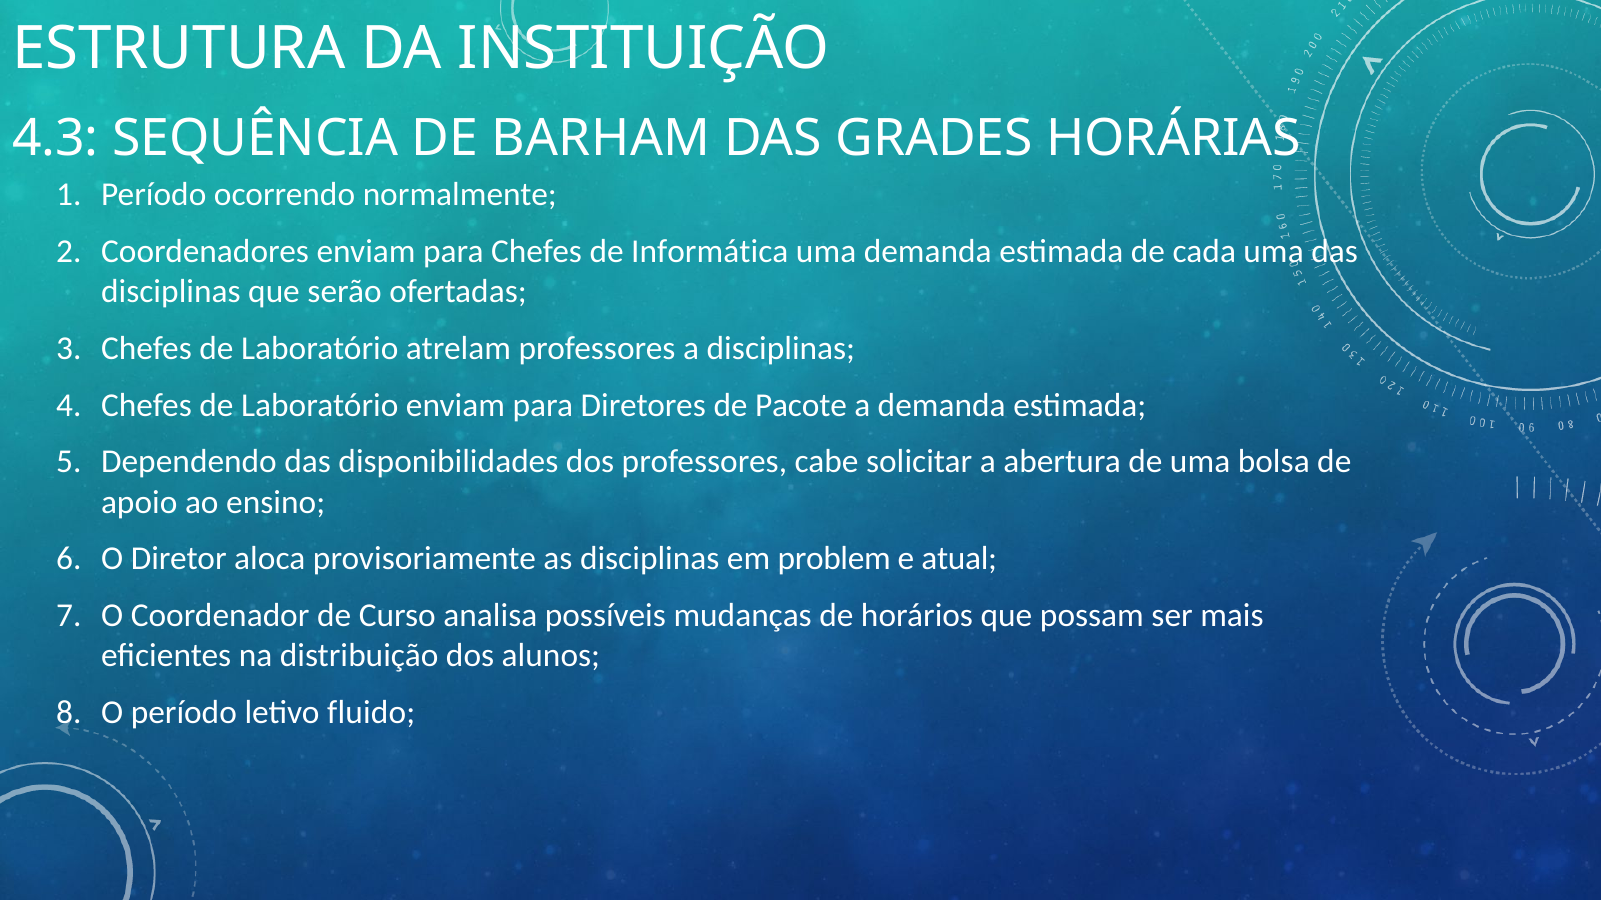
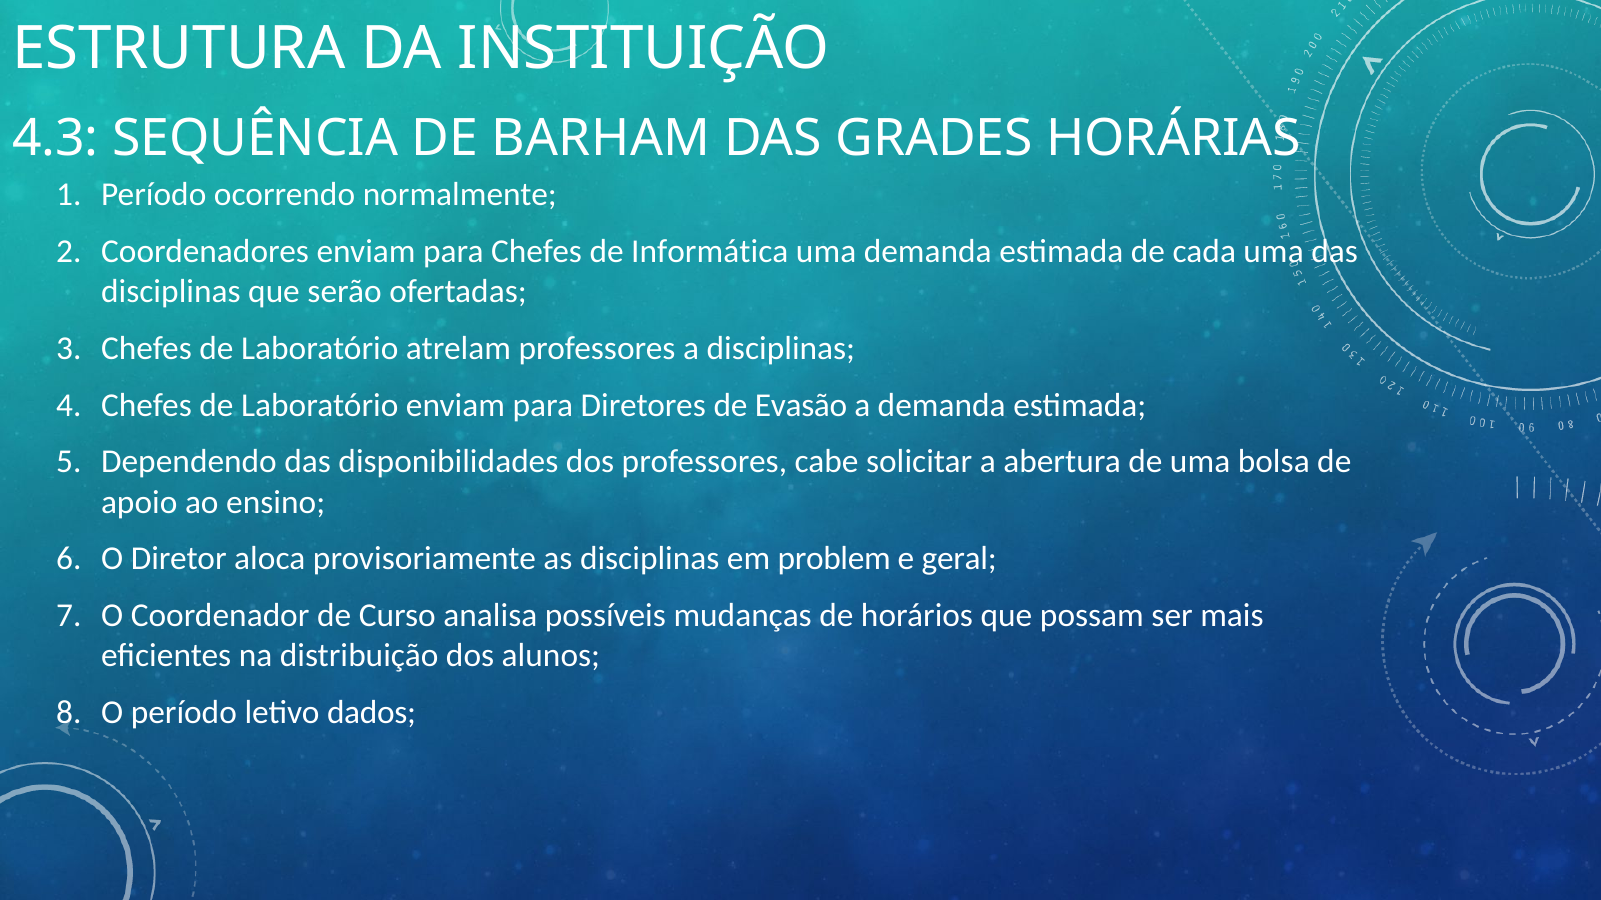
Pacote: Pacote -> Evasão
atual: atual -> geral
fluido: fluido -> dados
